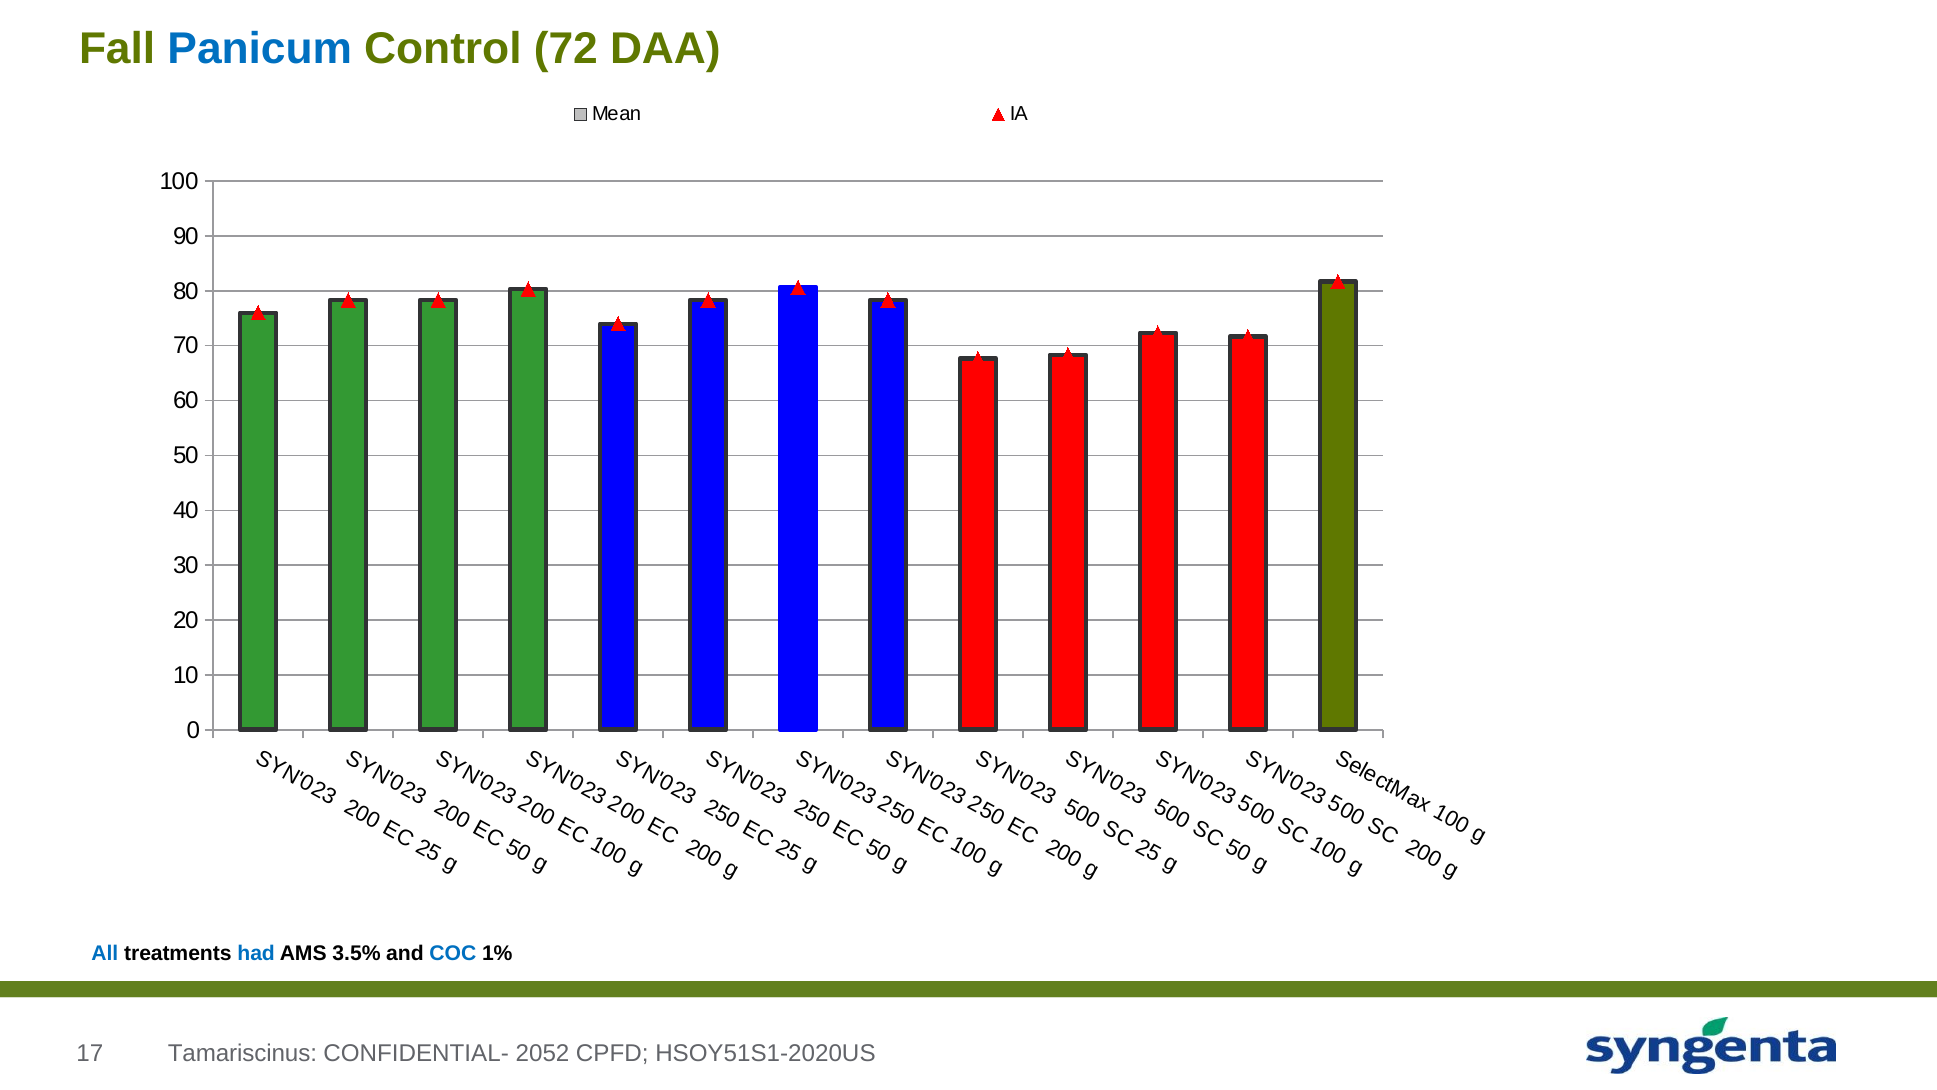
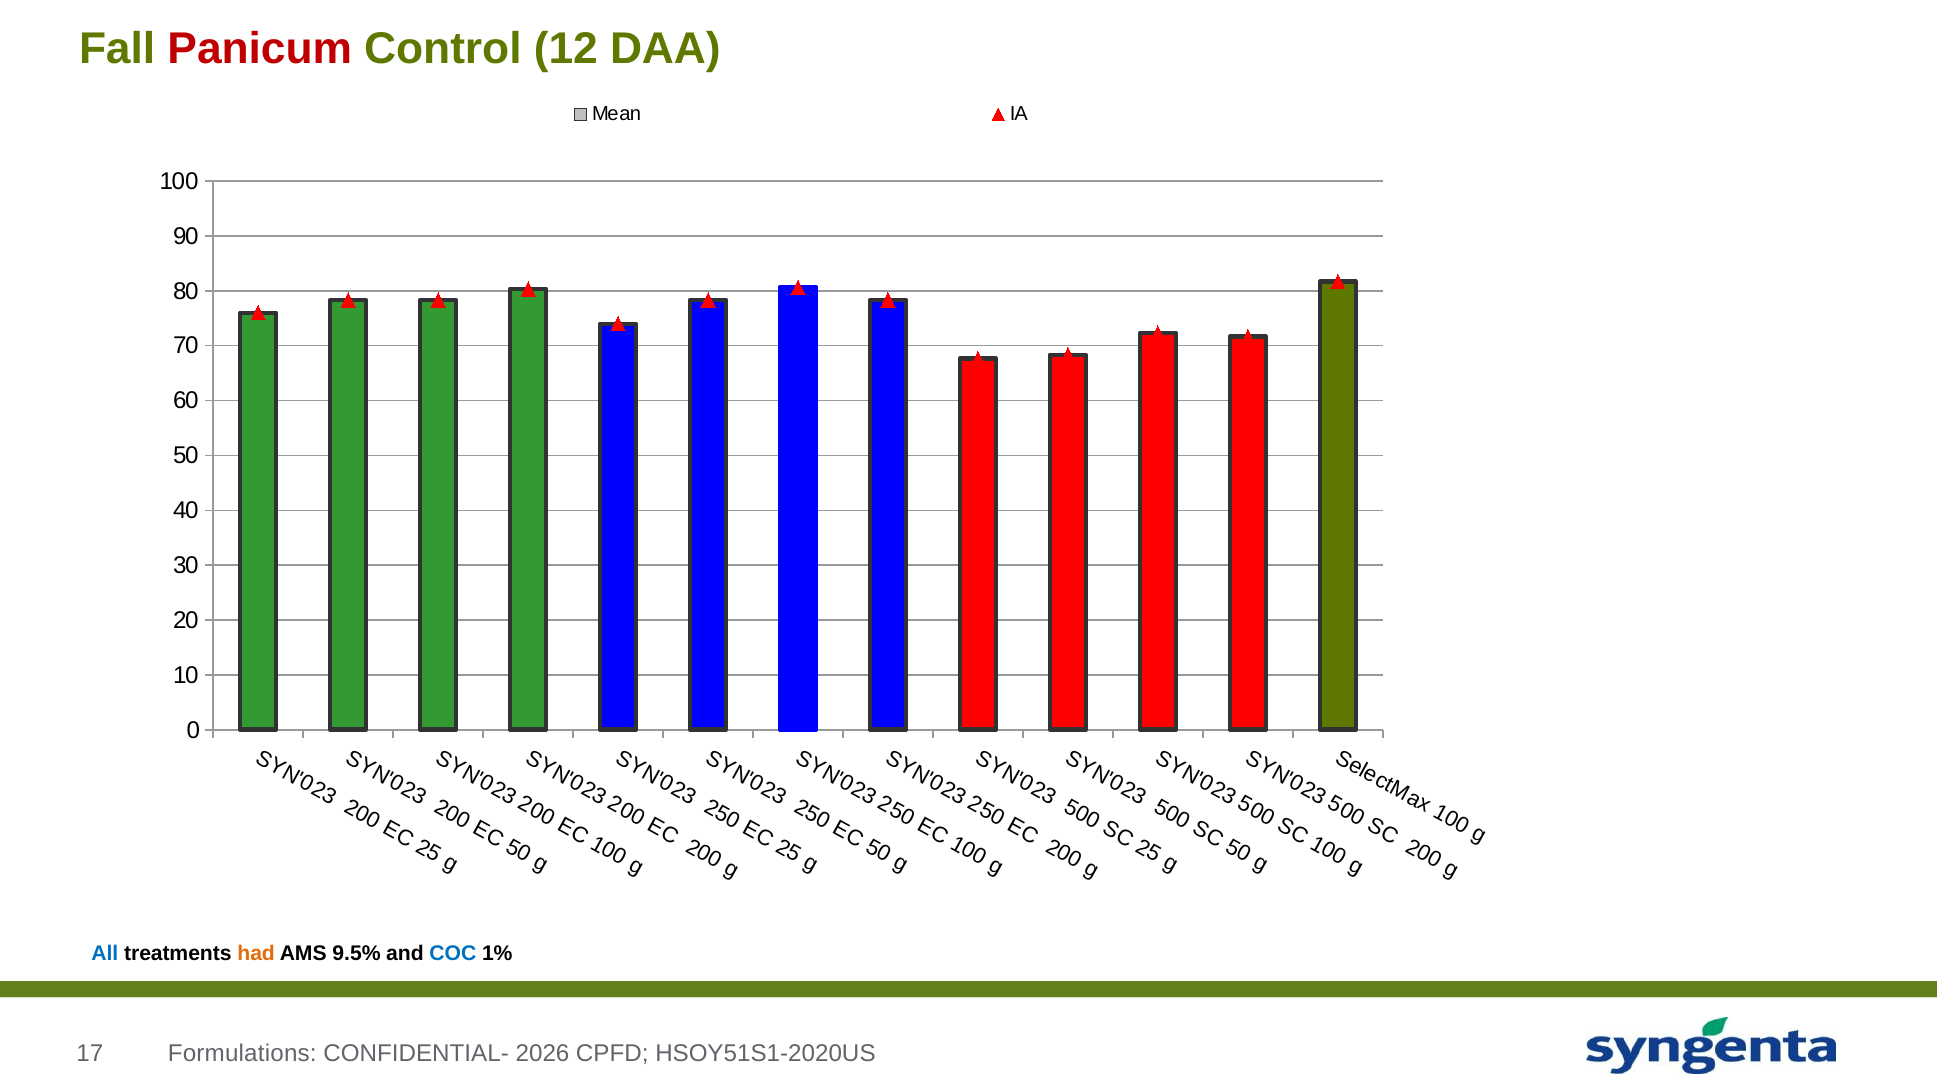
Panicum colour: blue -> red
72: 72 -> 12
had colour: blue -> orange
3.5%: 3.5% -> 9.5%
Tamariscinus: Tamariscinus -> Formulations
2052: 2052 -> 2026
